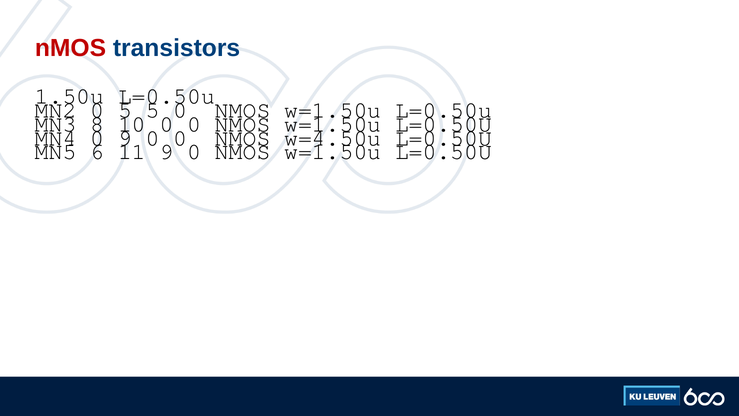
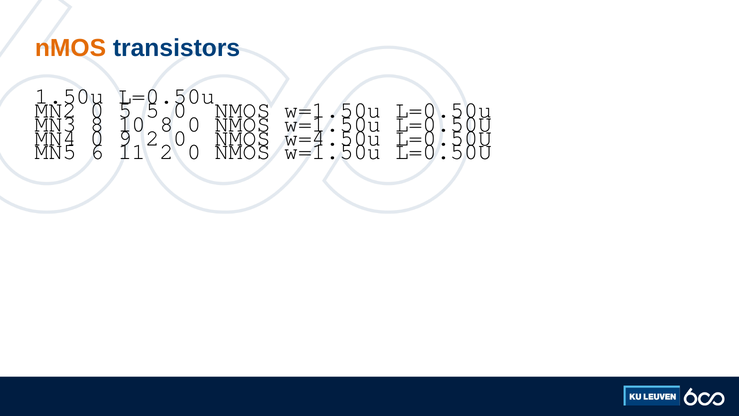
nMOS at (70, 48) colour: red -> orange
0 at (167, 124): 0 -> 8
0 at (153, 138): 0 -> 2
9 at (167, 152): 9 -> 2
